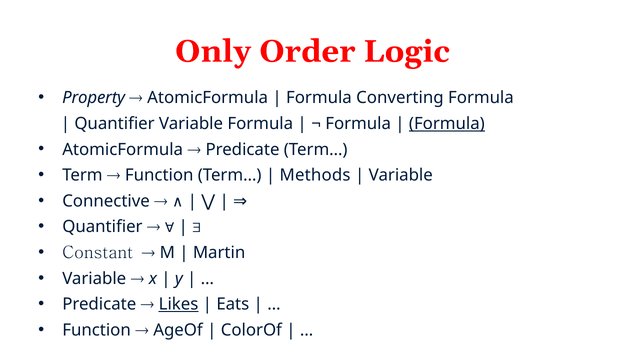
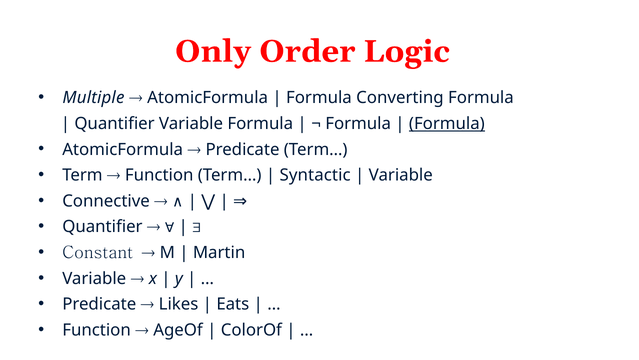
Property: Property -> Multiple
Methods: Methods -> Syntactic
Likes underline: present -> none
